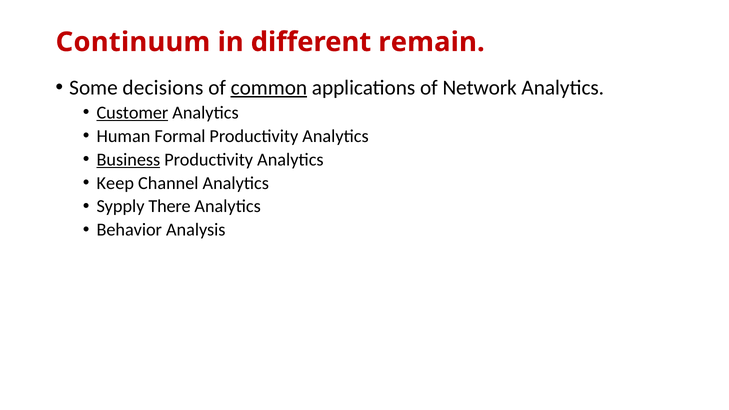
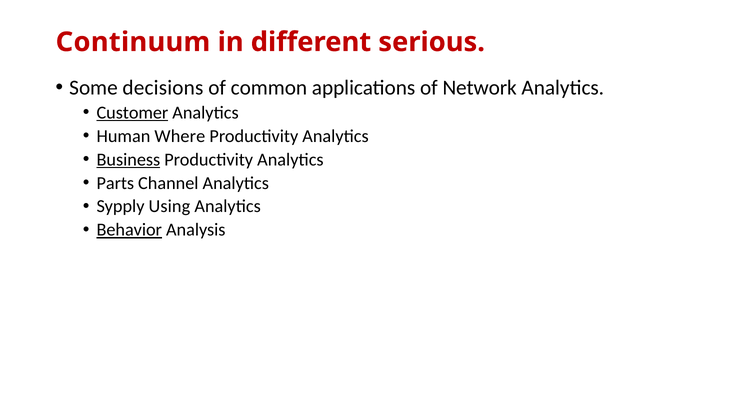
remain: remain -> serious
common underline: present -> none
Formal: Formal -> Where
Keep: Keep -> Parts
There: There -> Using
Behavior underline: none -> present
